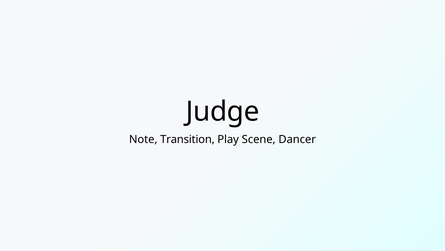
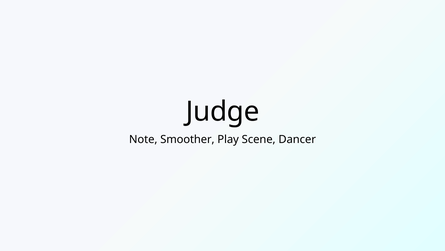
Transition: Transition -> Smoother
